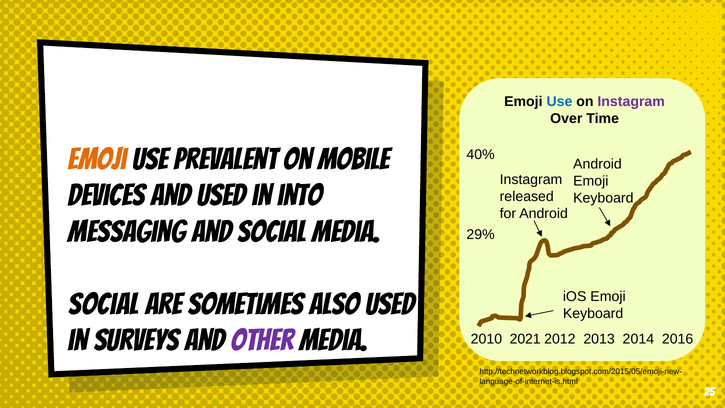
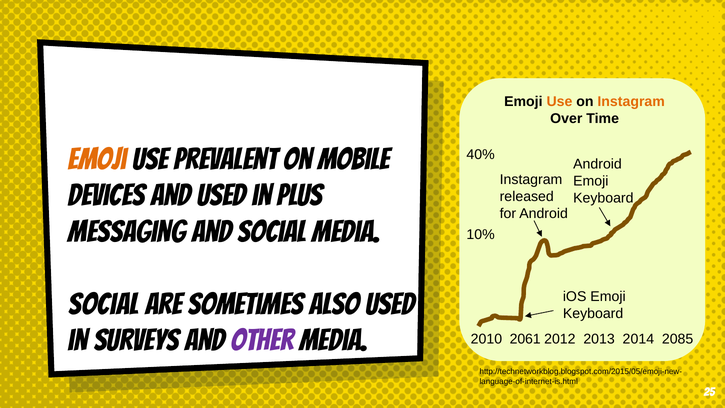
Use at (559, 102) colour: blue -> orange
Instagram at (631, 102) colour: purple -> orange
into: into -> plus
29%: 29% -> 10%
2021: 2021 -> 2061
2016: 2016 -> 2085
